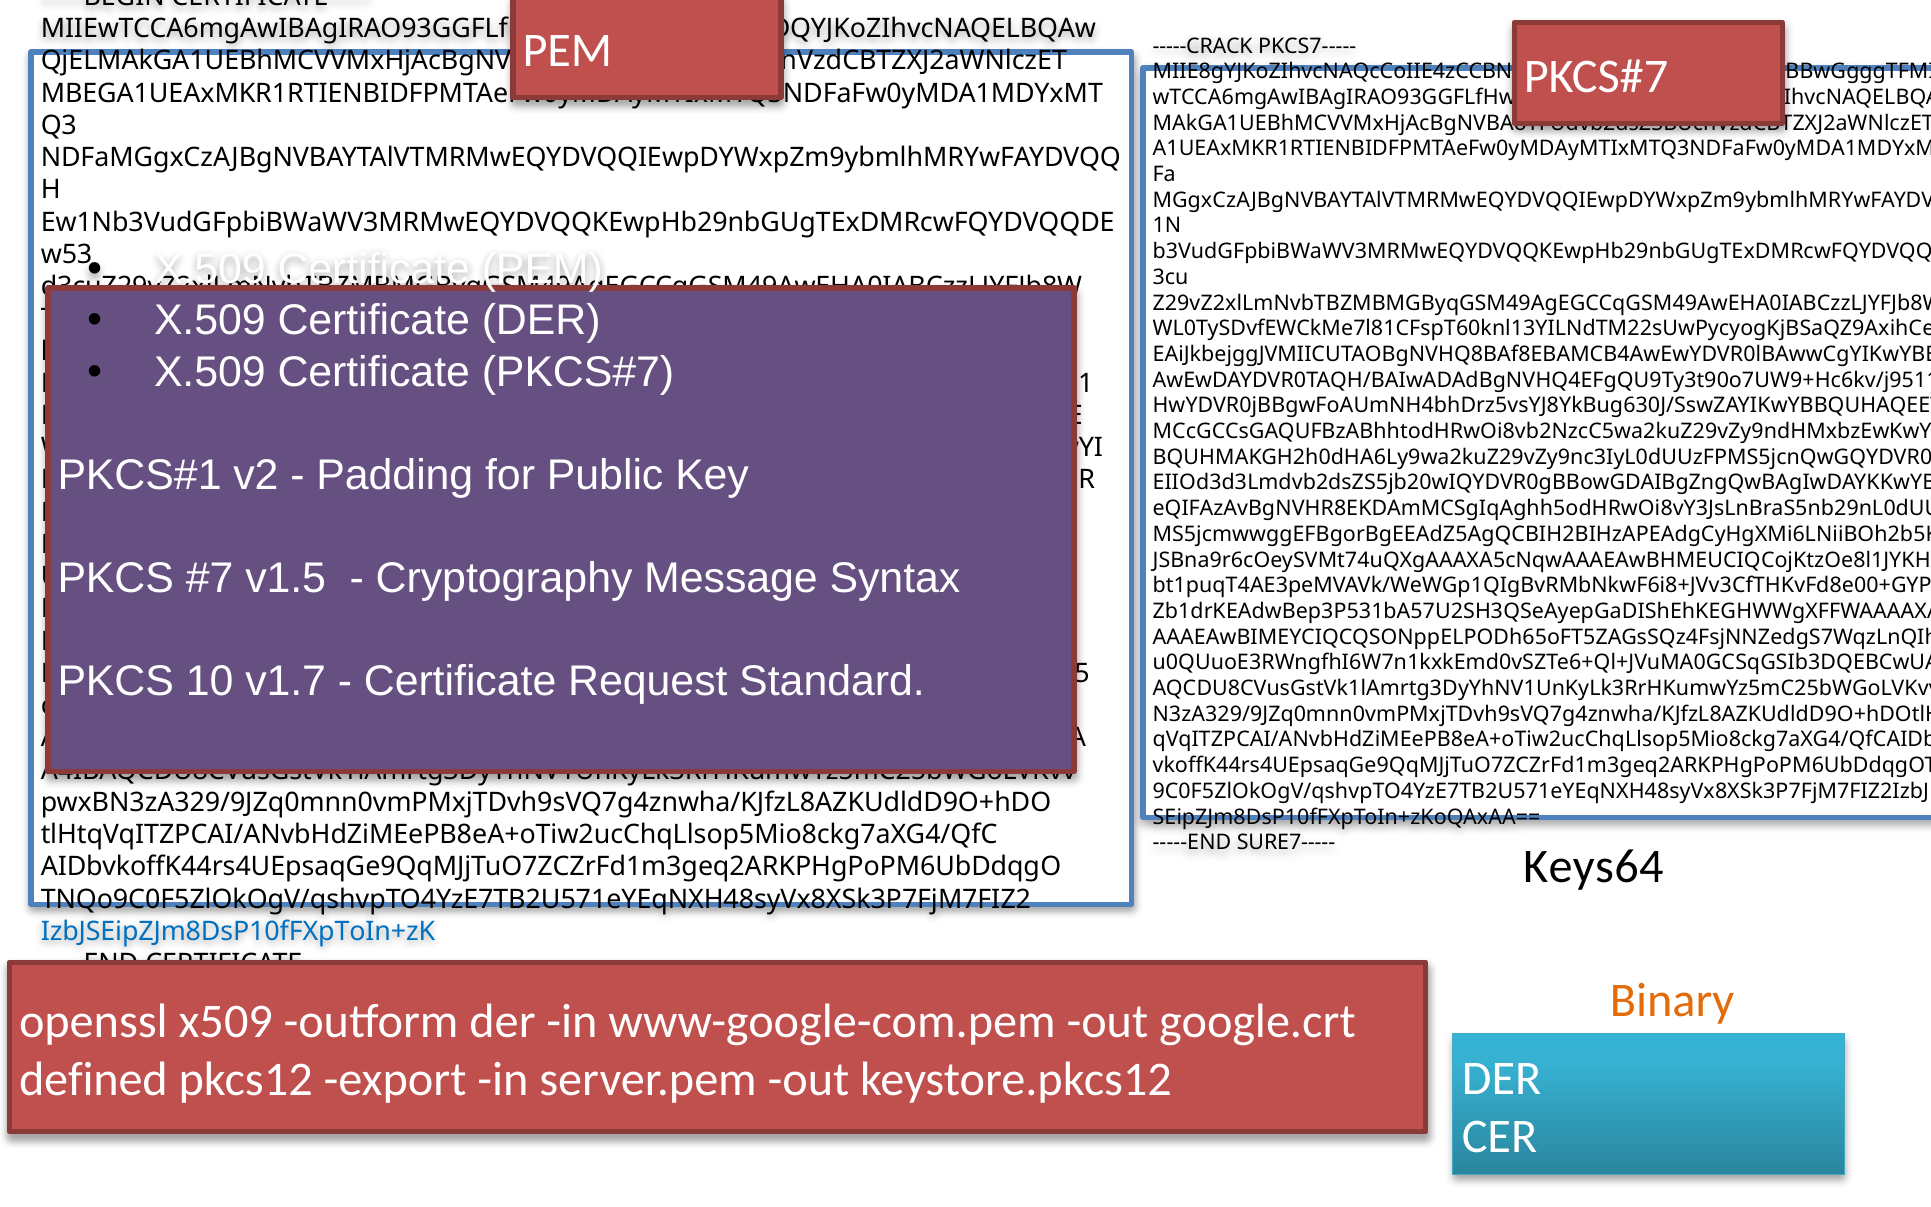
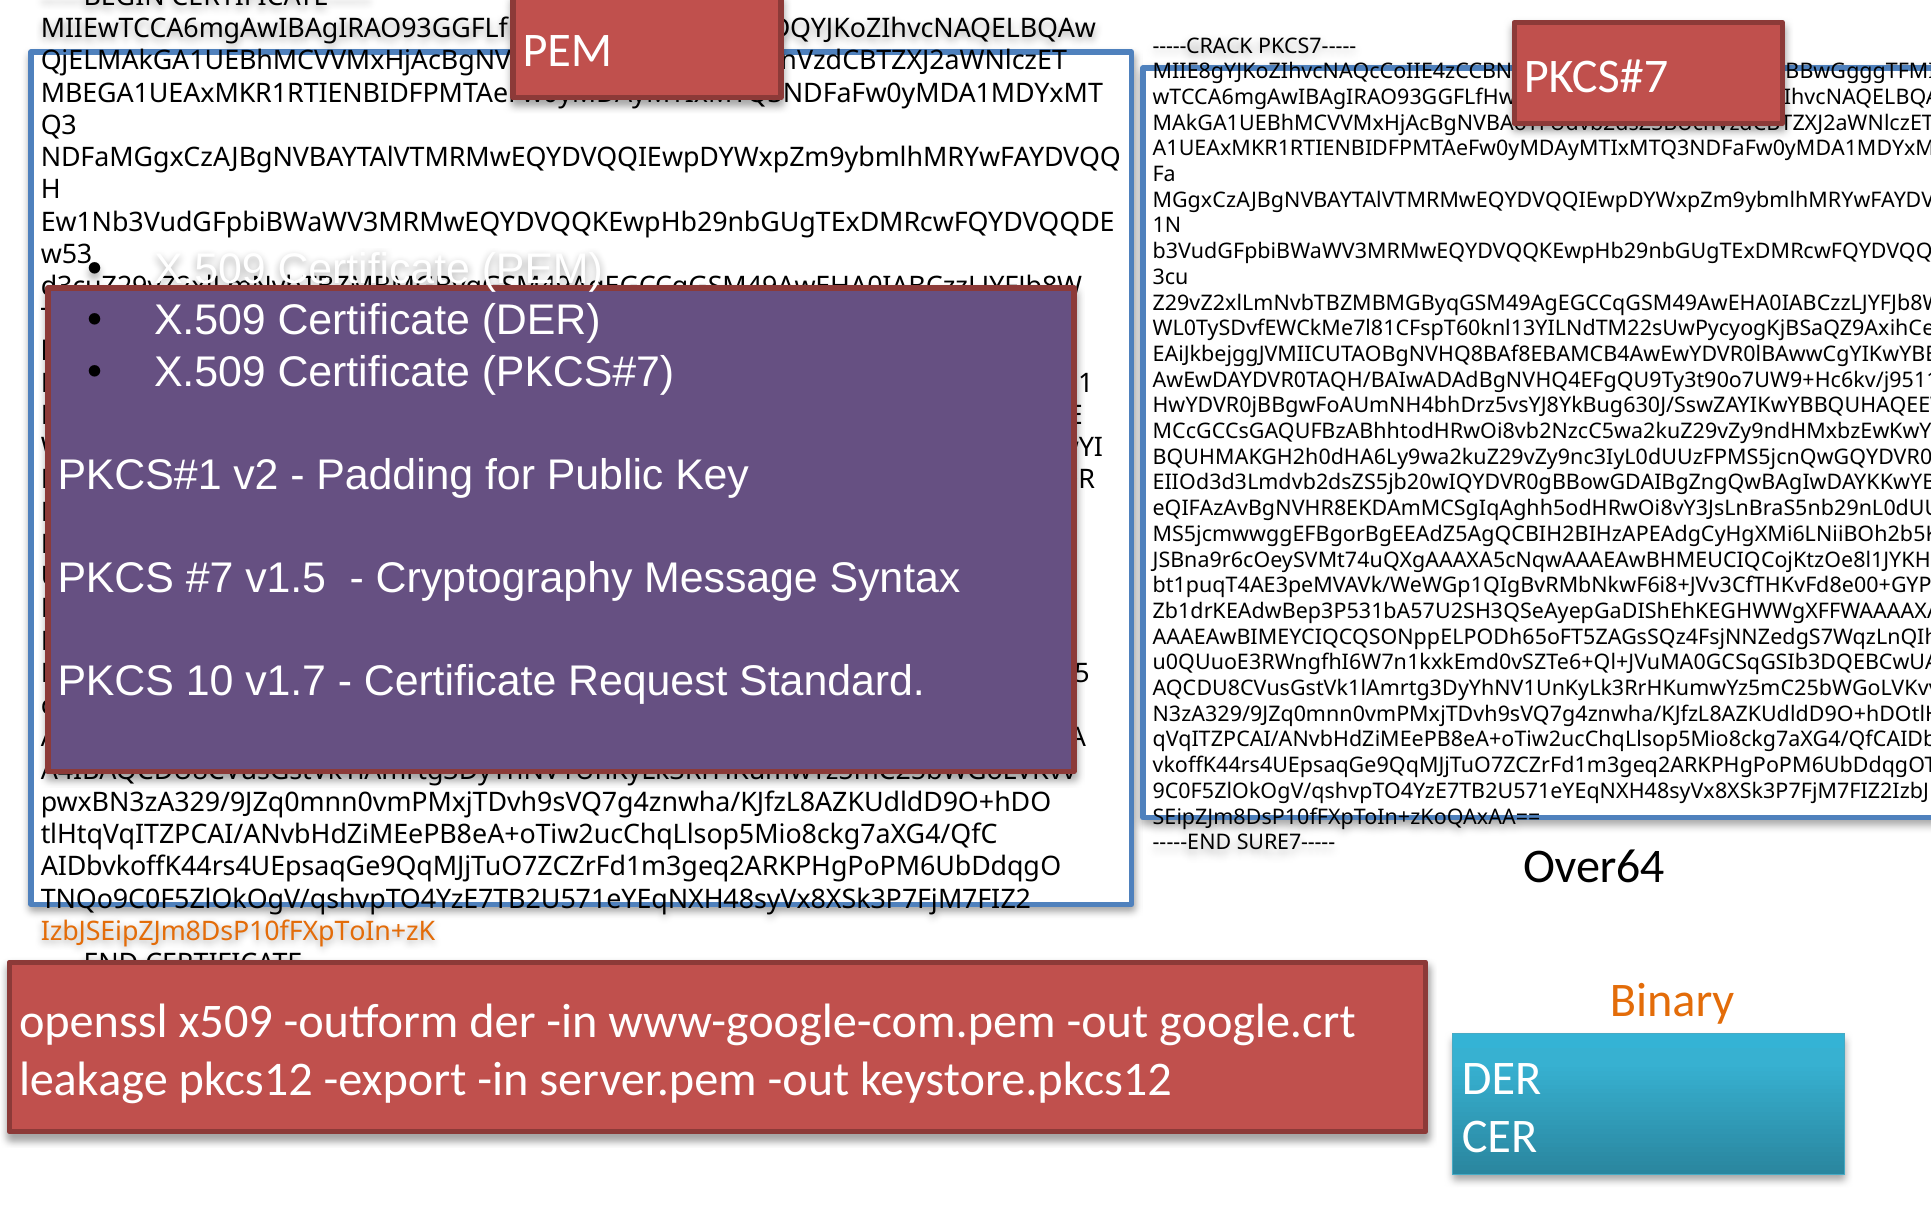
Keys64: Keys64 -> Over64
IzbJSEipZJm8DsP10fFXpToIn+zK colour: blue -> orange
defined: defined -> leakage
